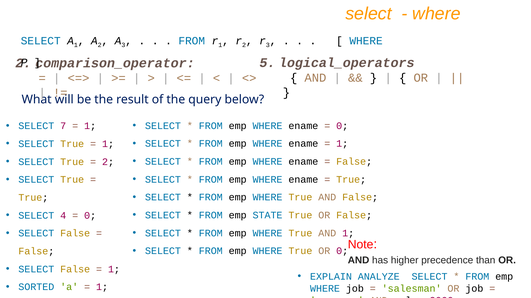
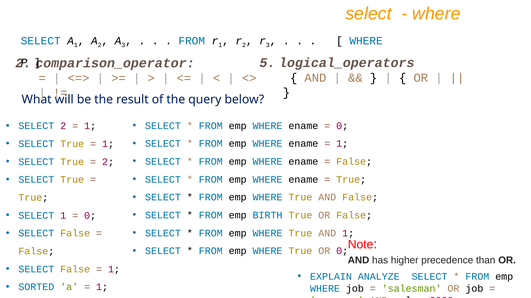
SELECT 7: 7 -> 2
STATE: STATE -> BIRTH
SELECT 4: 4 -> 1
